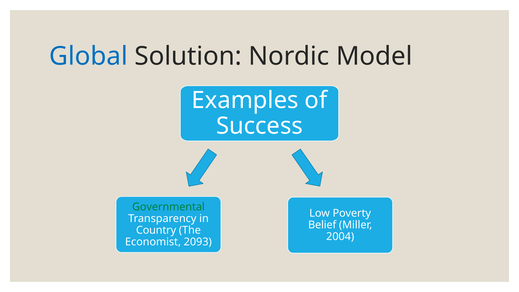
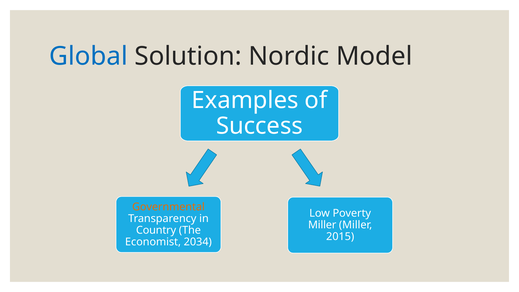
Governmental colour: green -> orange
Belief at (322, 225): Belief -> Miller
2004: 2004 -> 2015
2093: 2093 -> 2034
